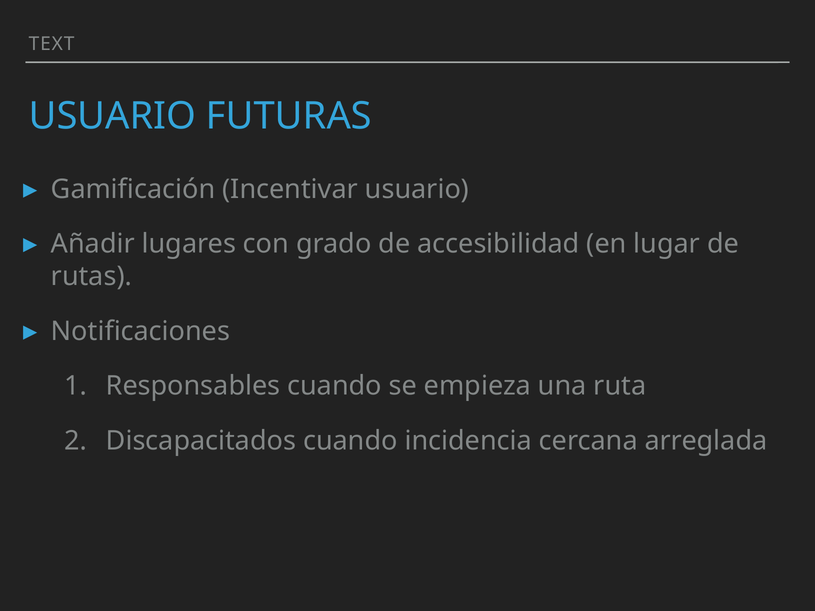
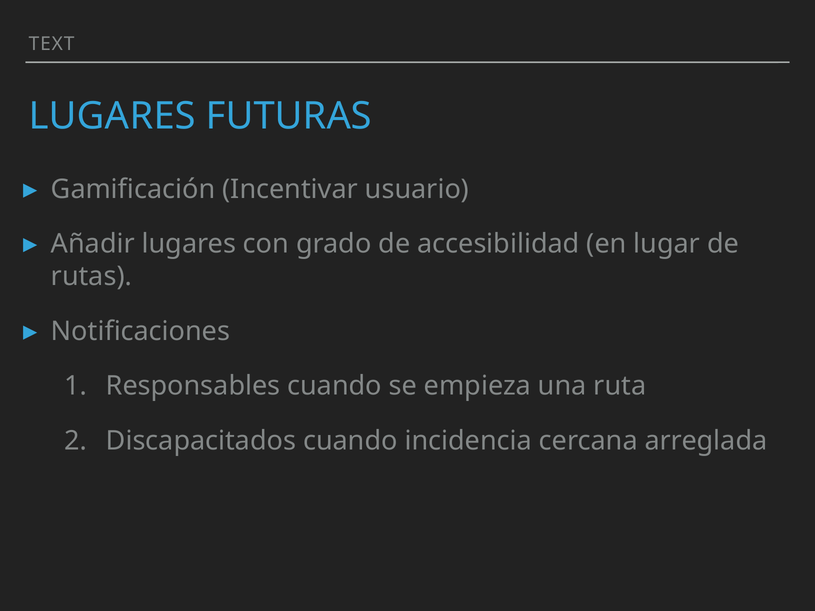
USUARIO at (112, 116): USUARIO -> LUGARES
